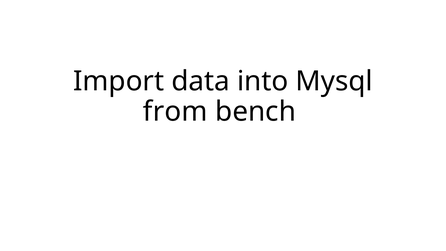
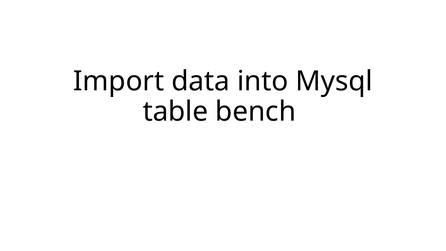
from: from -> table
